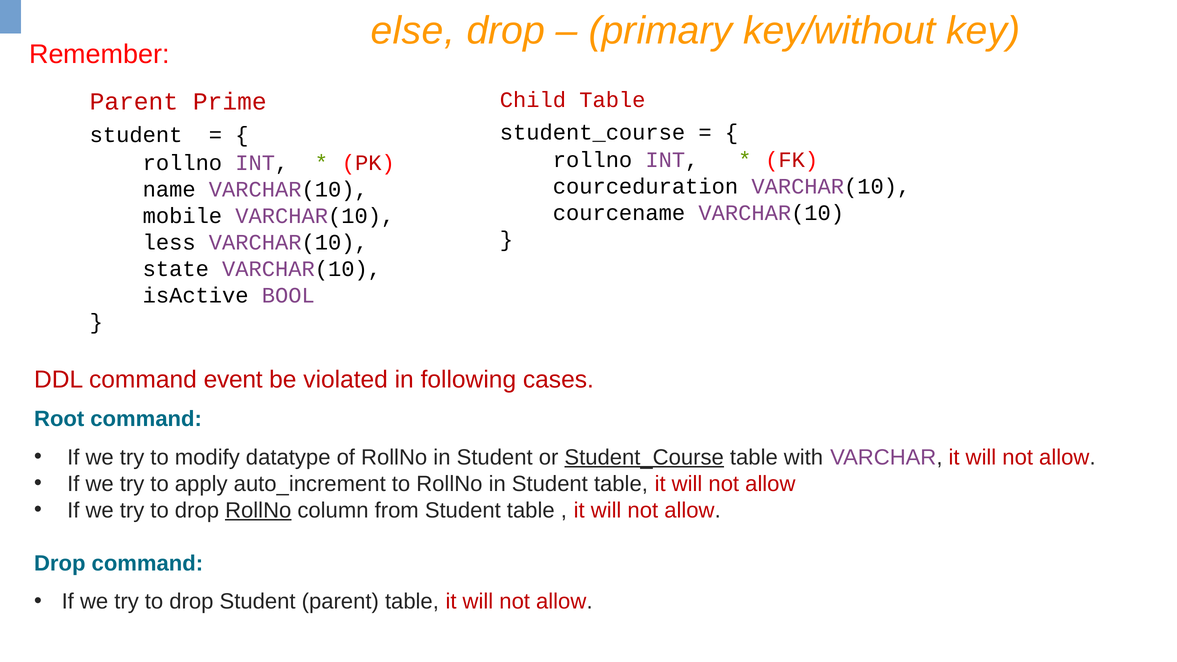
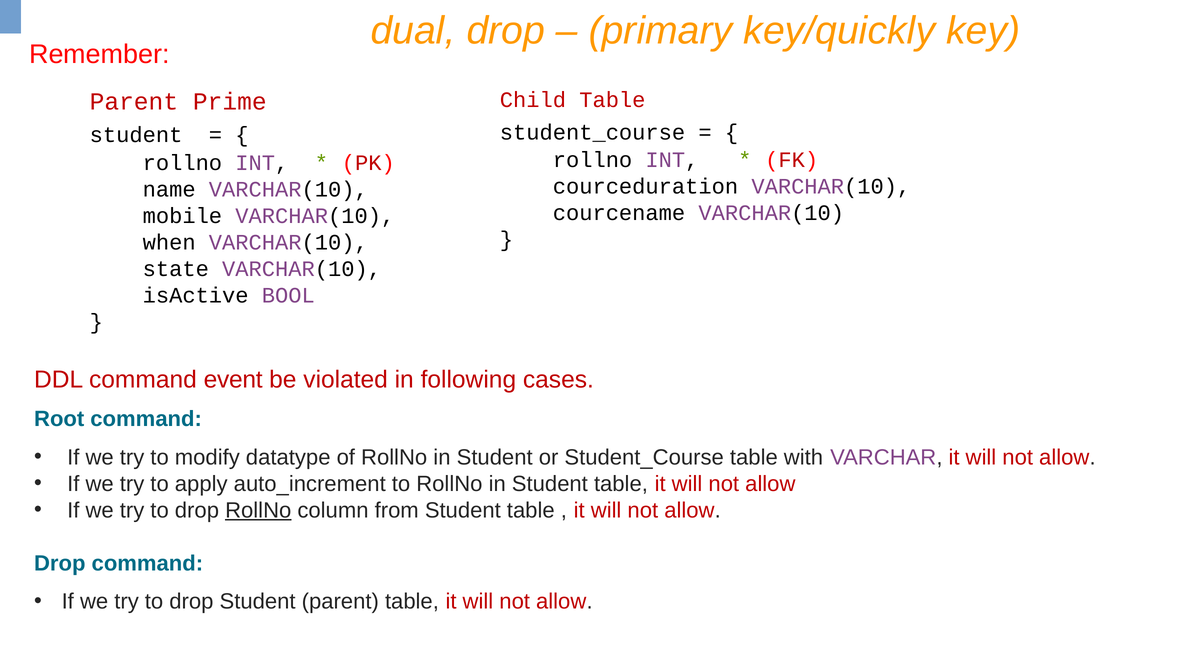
else: else -> dual
key/without: key/without -> key/quickly
less: less -> when
Student_Course at (644, 457) underline: present -> none
